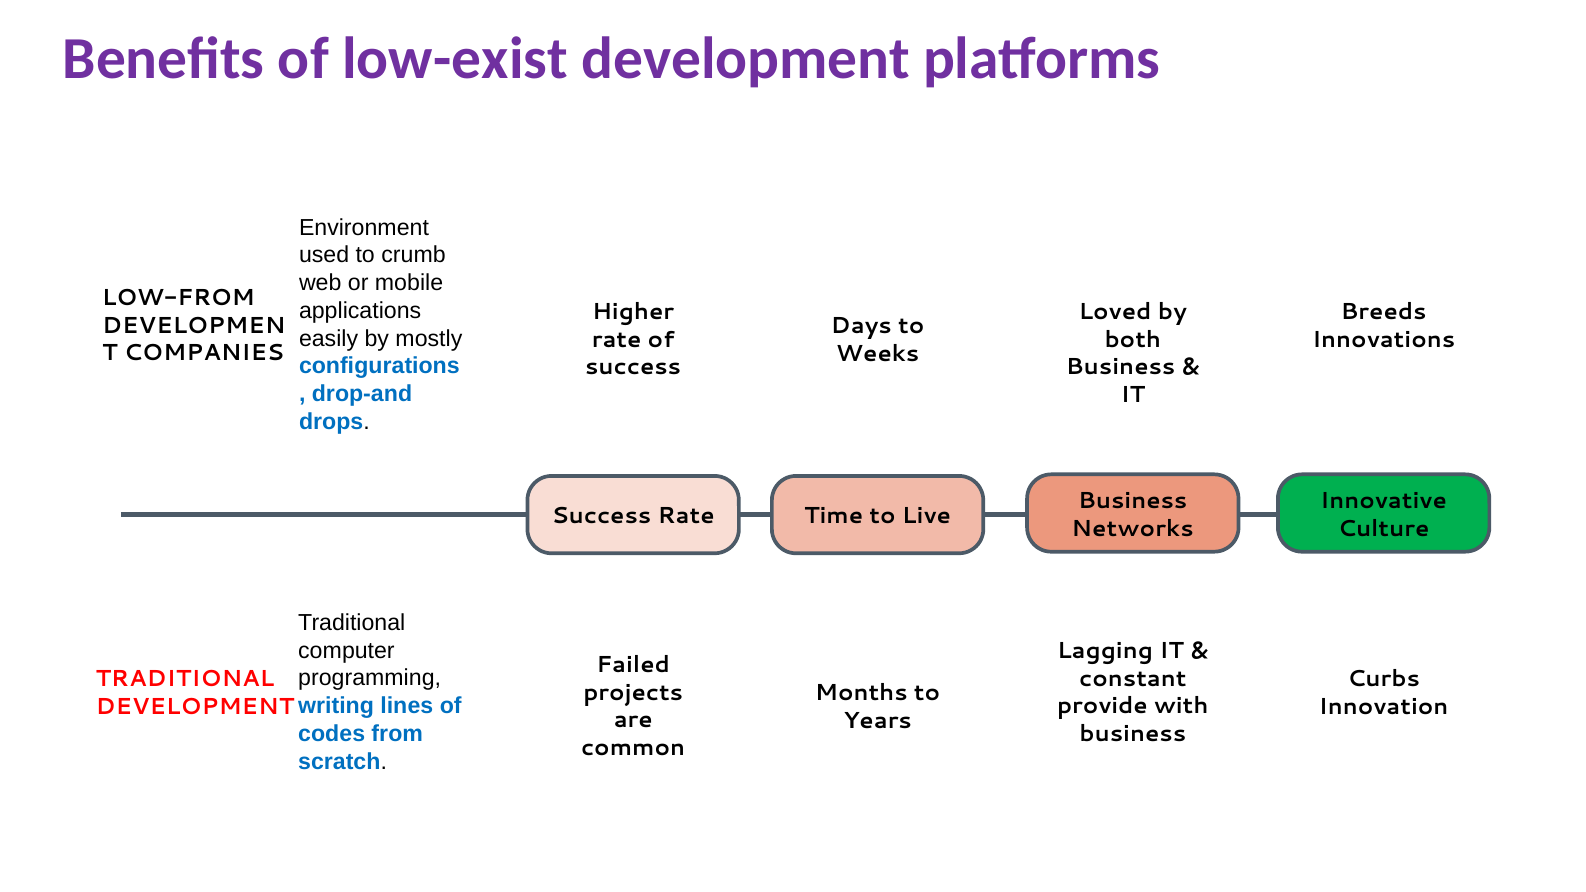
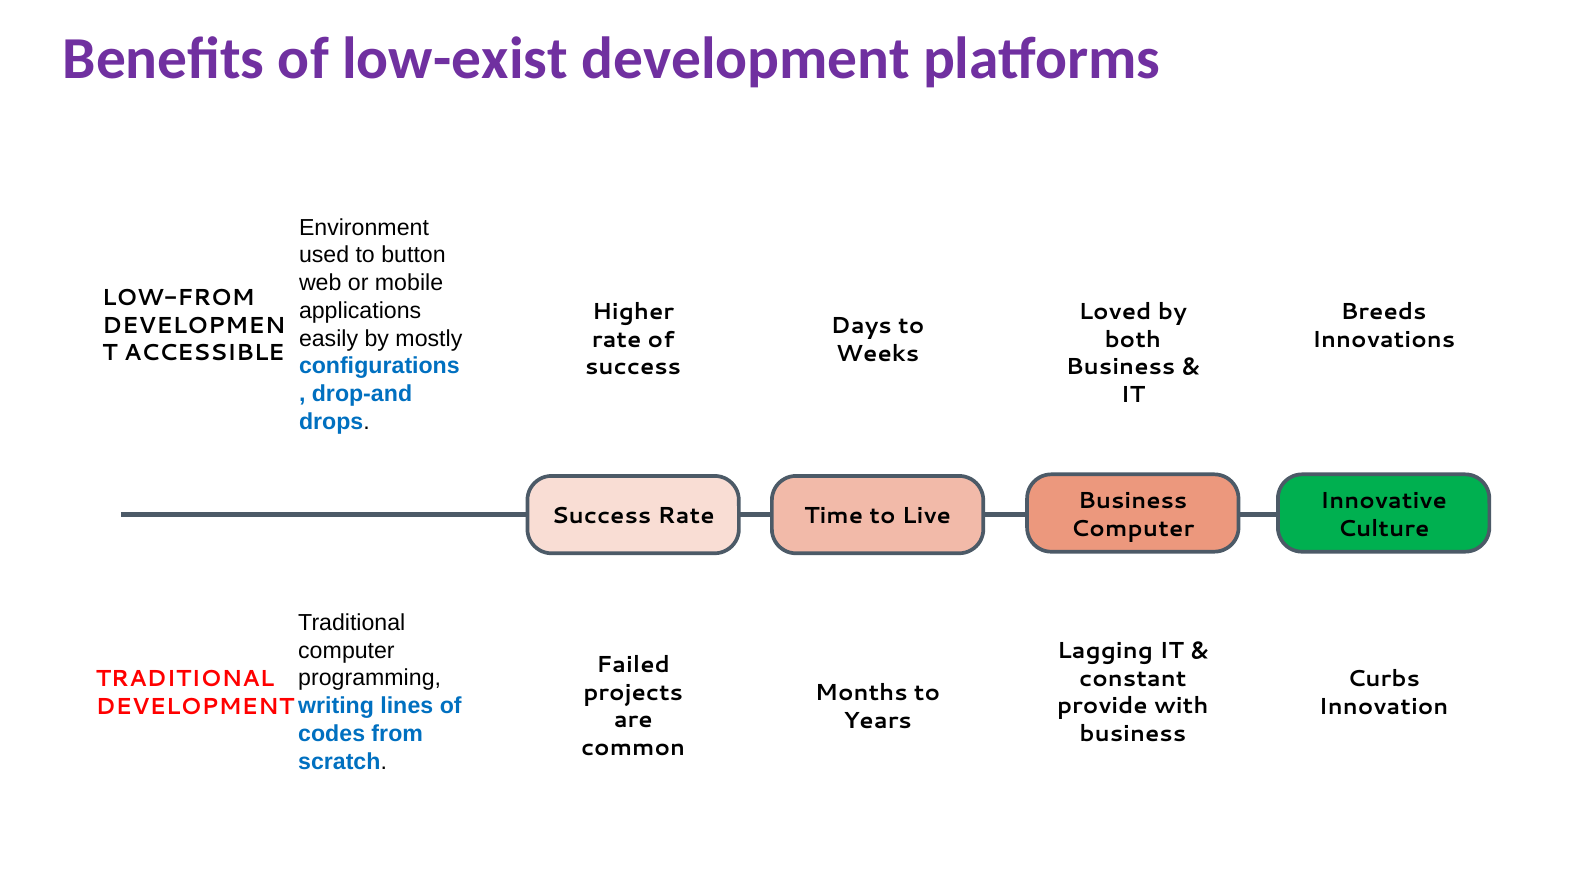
crumb: crumb -> button
COMPANIES: COMPANIES -> ACCESSIBLE
Networks at (1133, 529): Networks -> Computer
